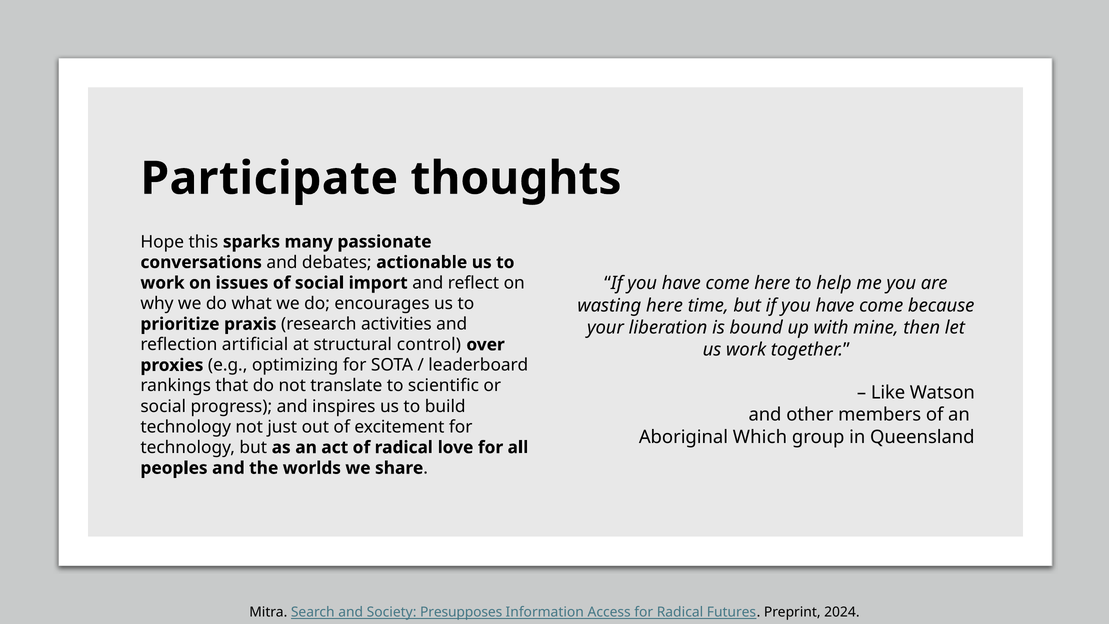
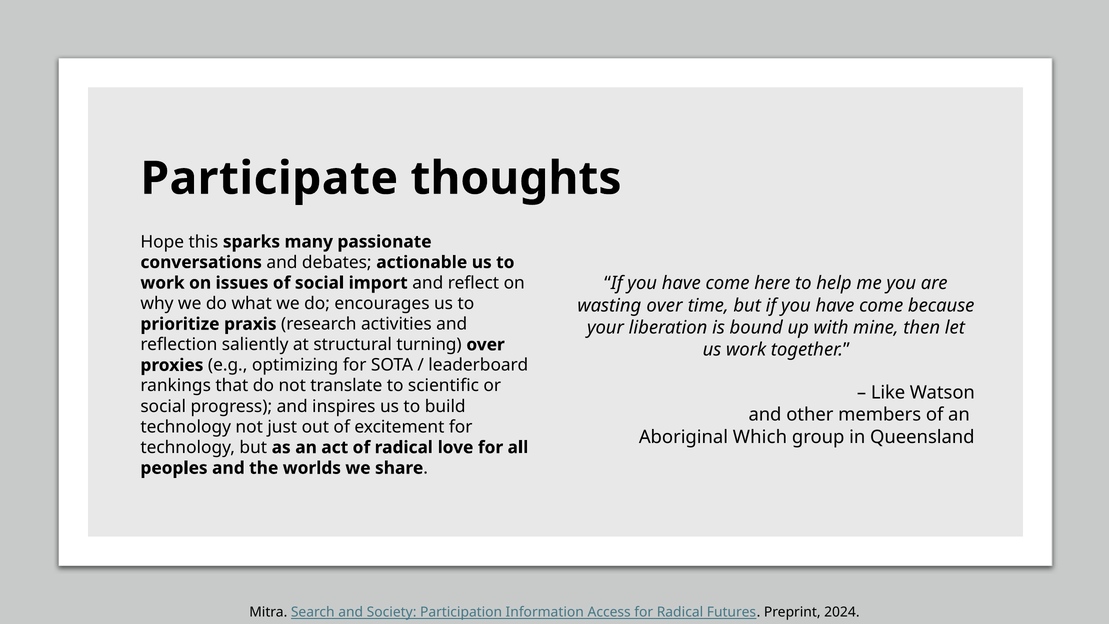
wasting here: here -> over
artificial: artificial -> saliently
control: control -> turning
Presupposes: Presupposes -> Participation
